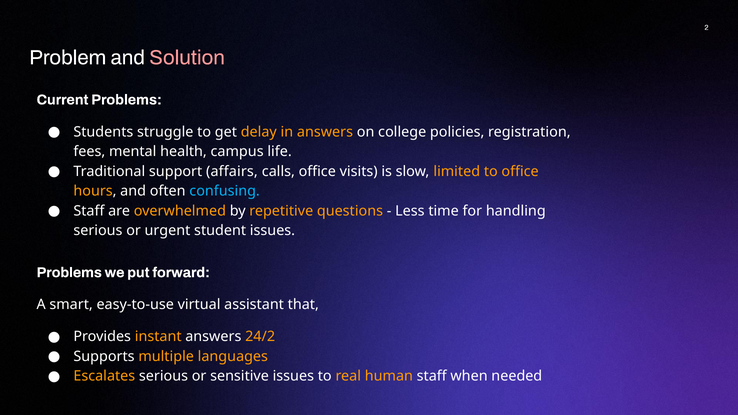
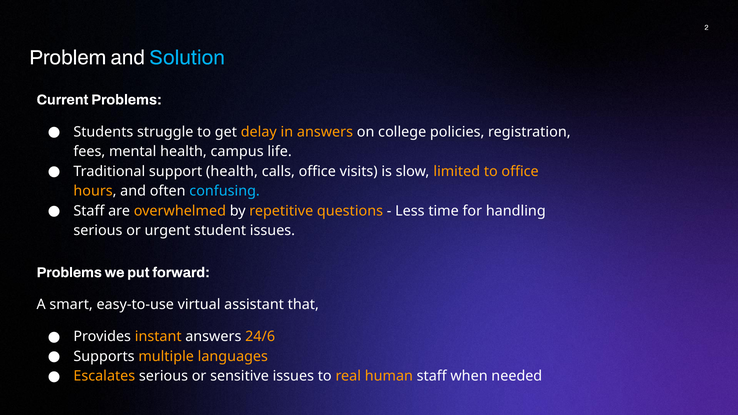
Solution colour: pink -> light blue
support affairs: affairs -> health
24/2: 24/2 -> 24/6
